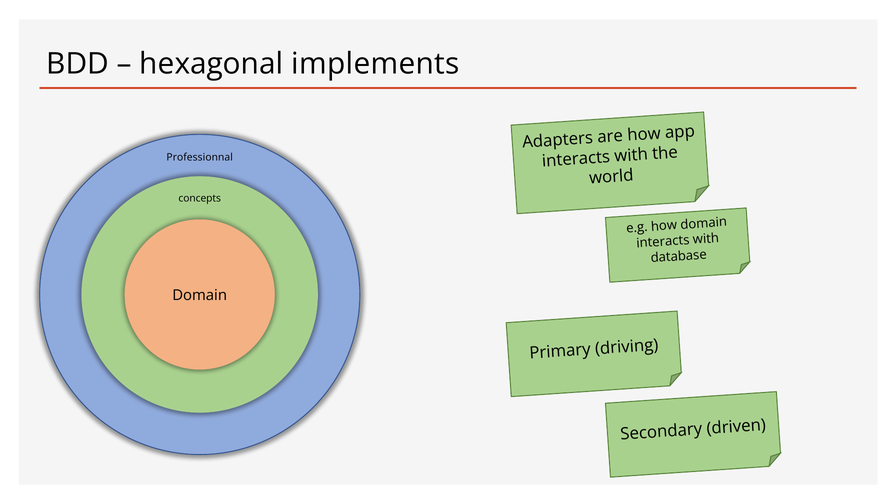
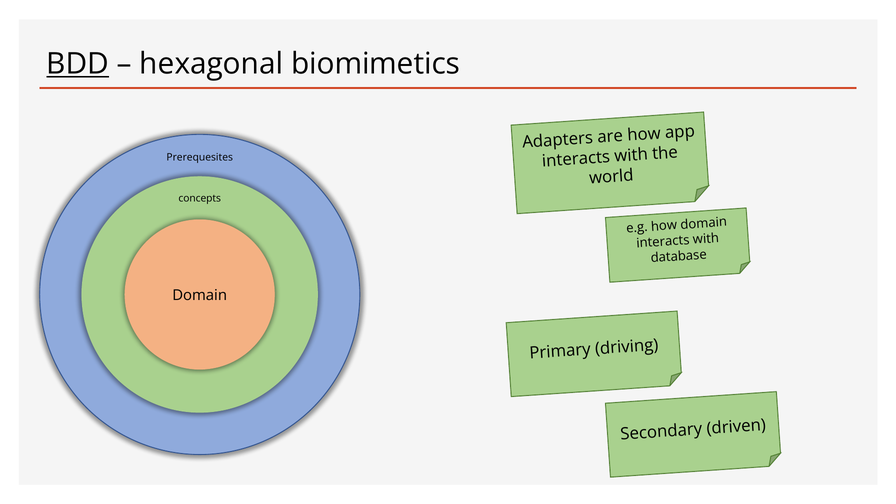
BDD underline: none -> present
implements: implements -> biomimetics
Professionnal: Professionnal -> Prerequesites
